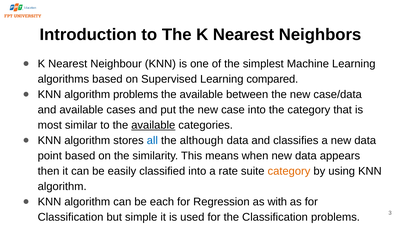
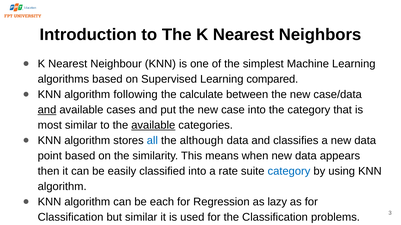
algorithm problems: problems -> following
available at (201, 95): available -> calculate
and at (47, 110) underline: none -> present
category at (289, 172) colour: orange -> blue
with: with -> lazy
but simple: simple -> similar
